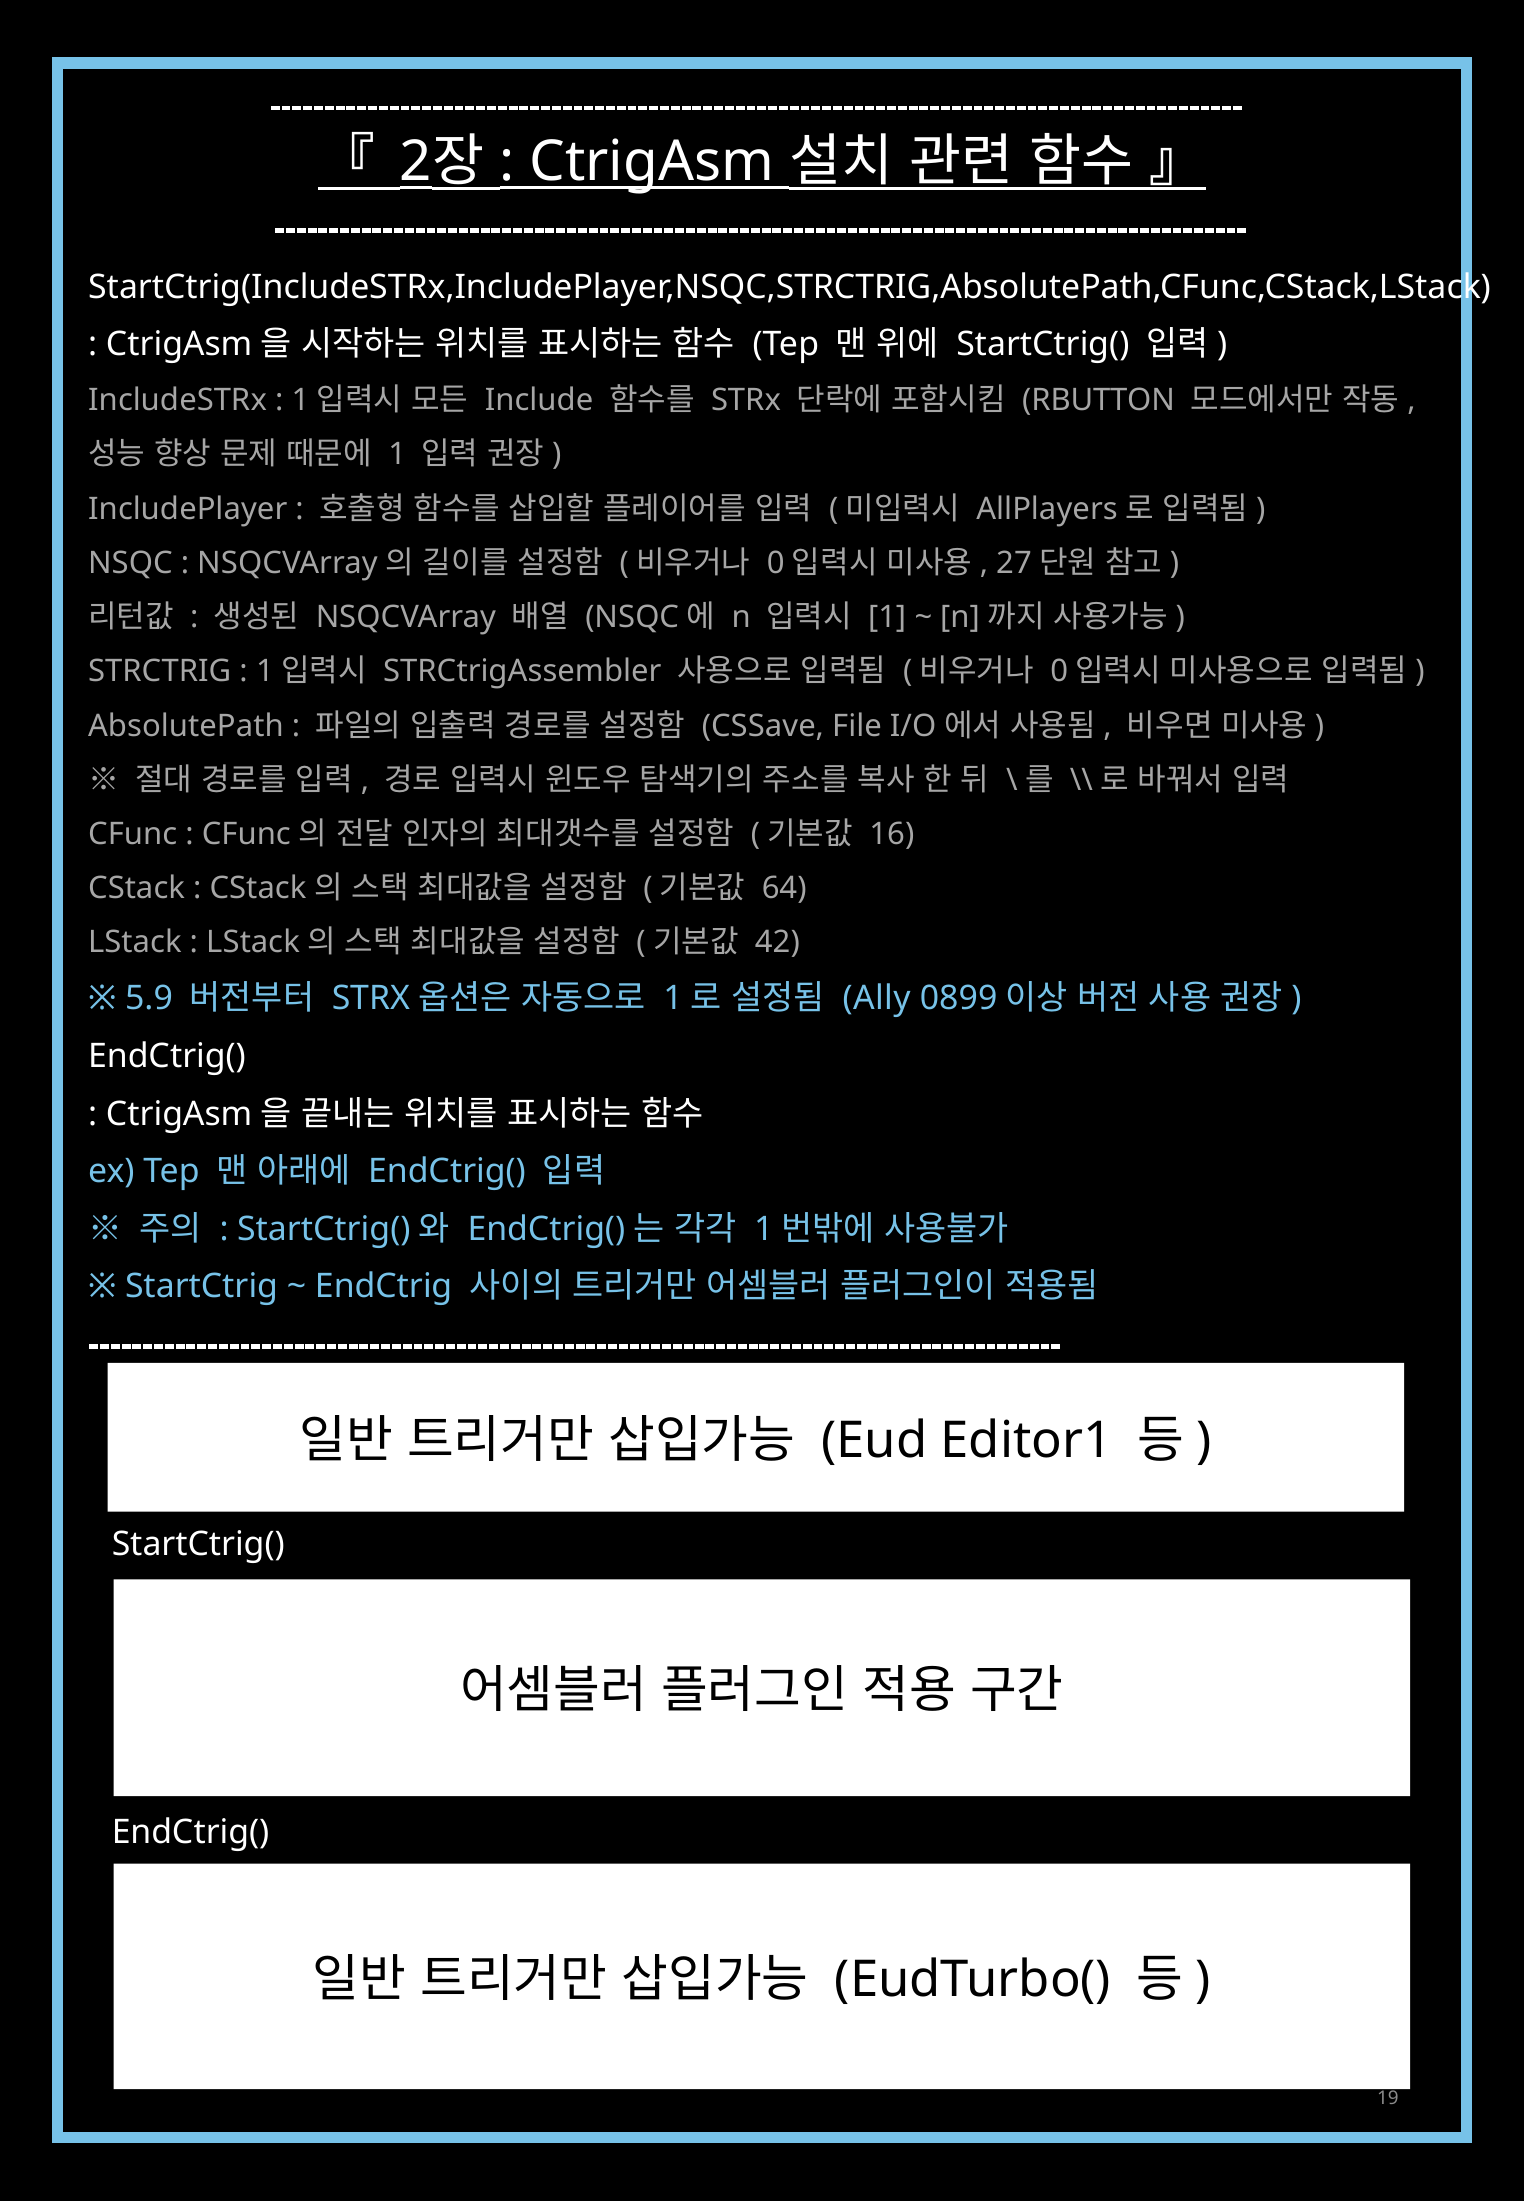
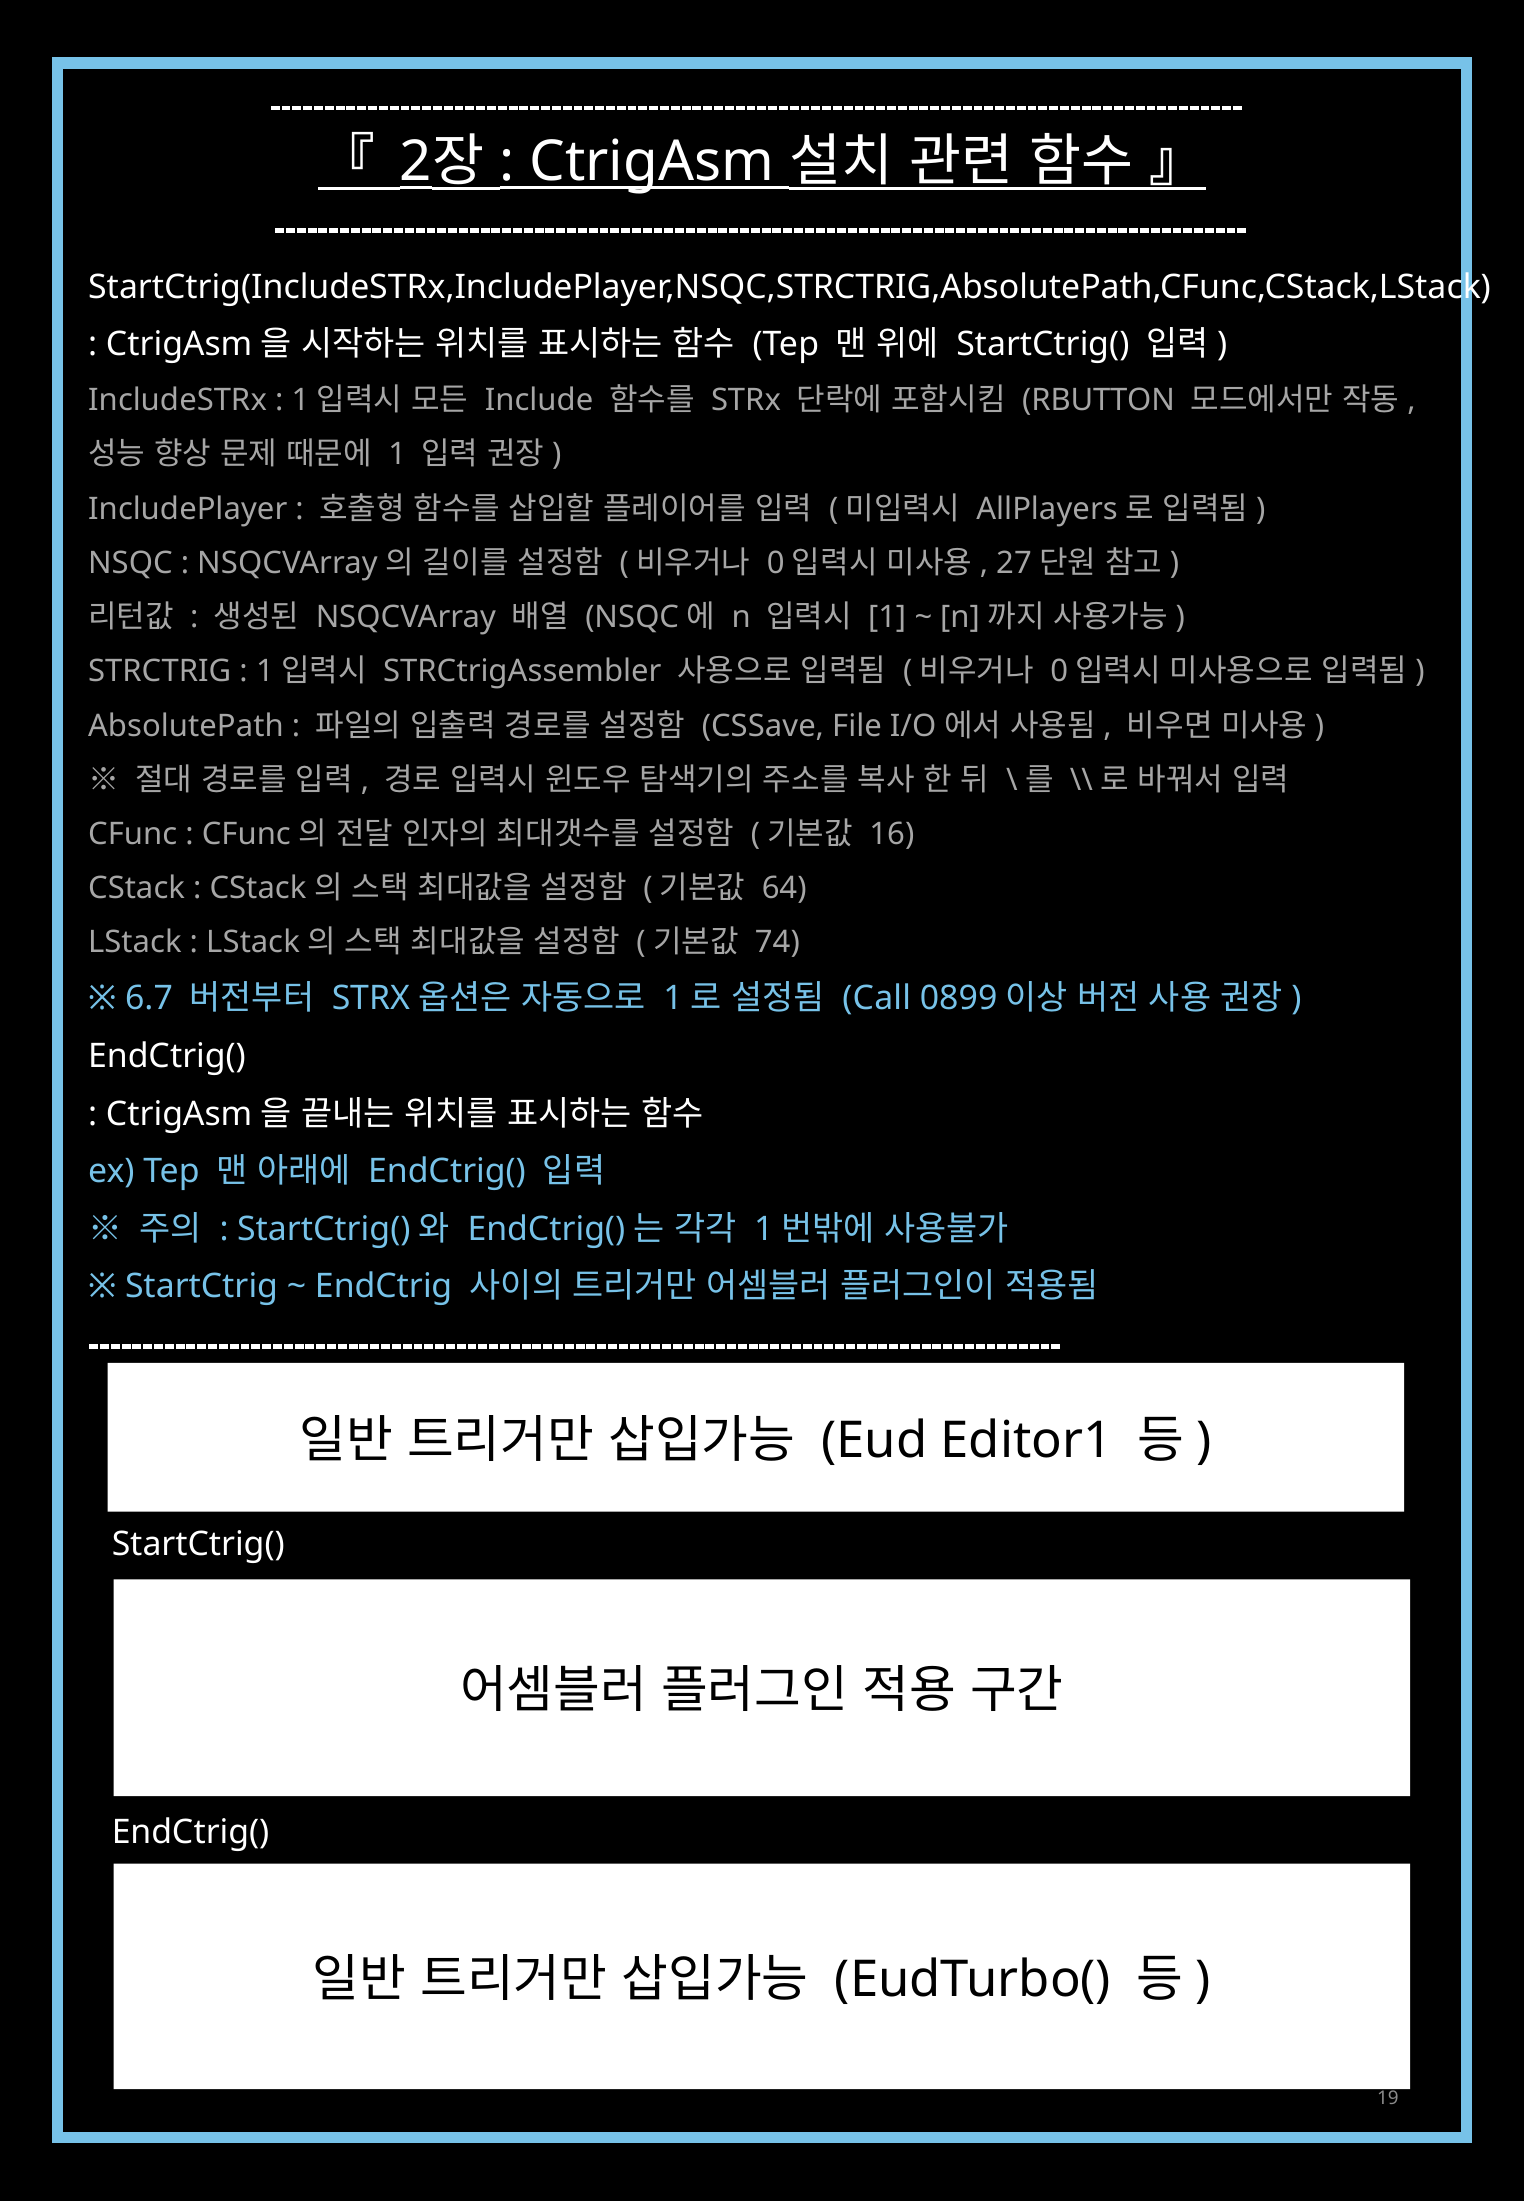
42: 42 -> 74
5.9: 5.9 -> 6.7
Ally: Ally -> Call
